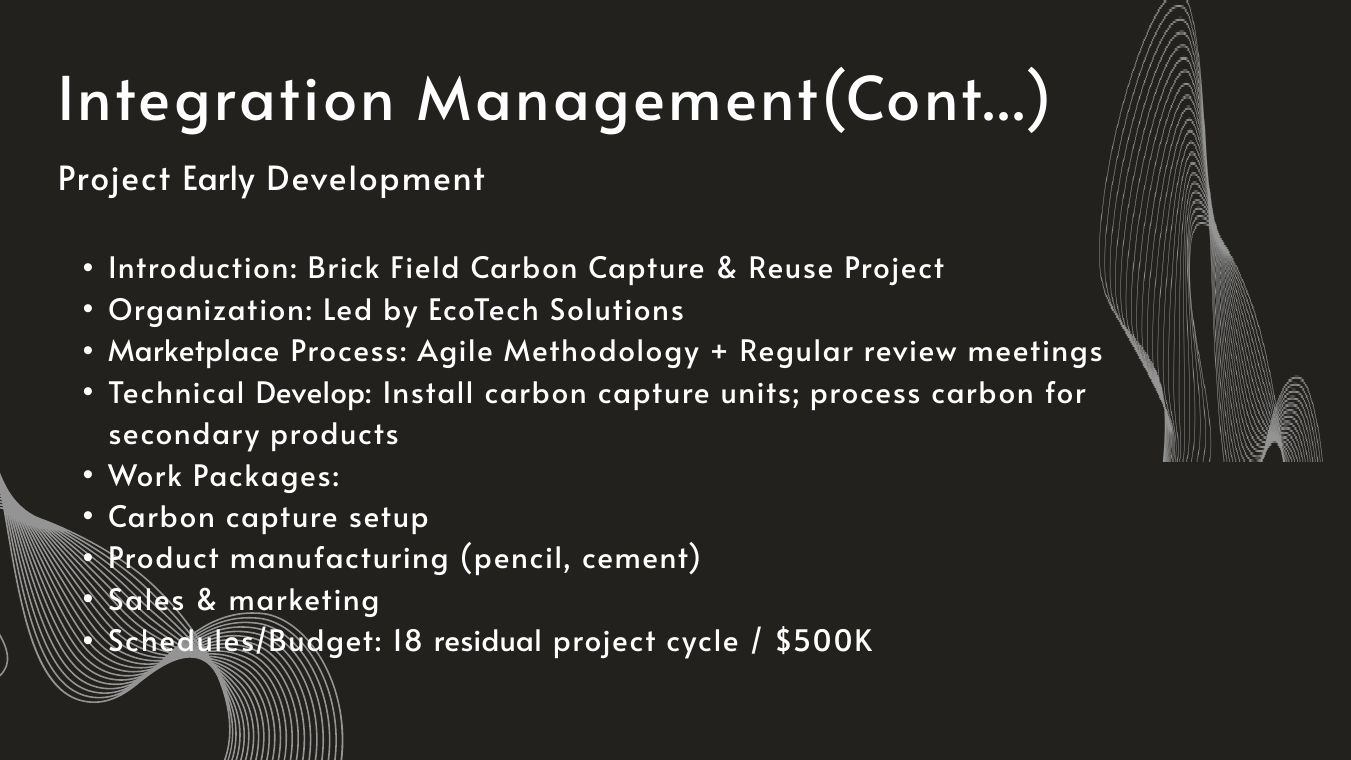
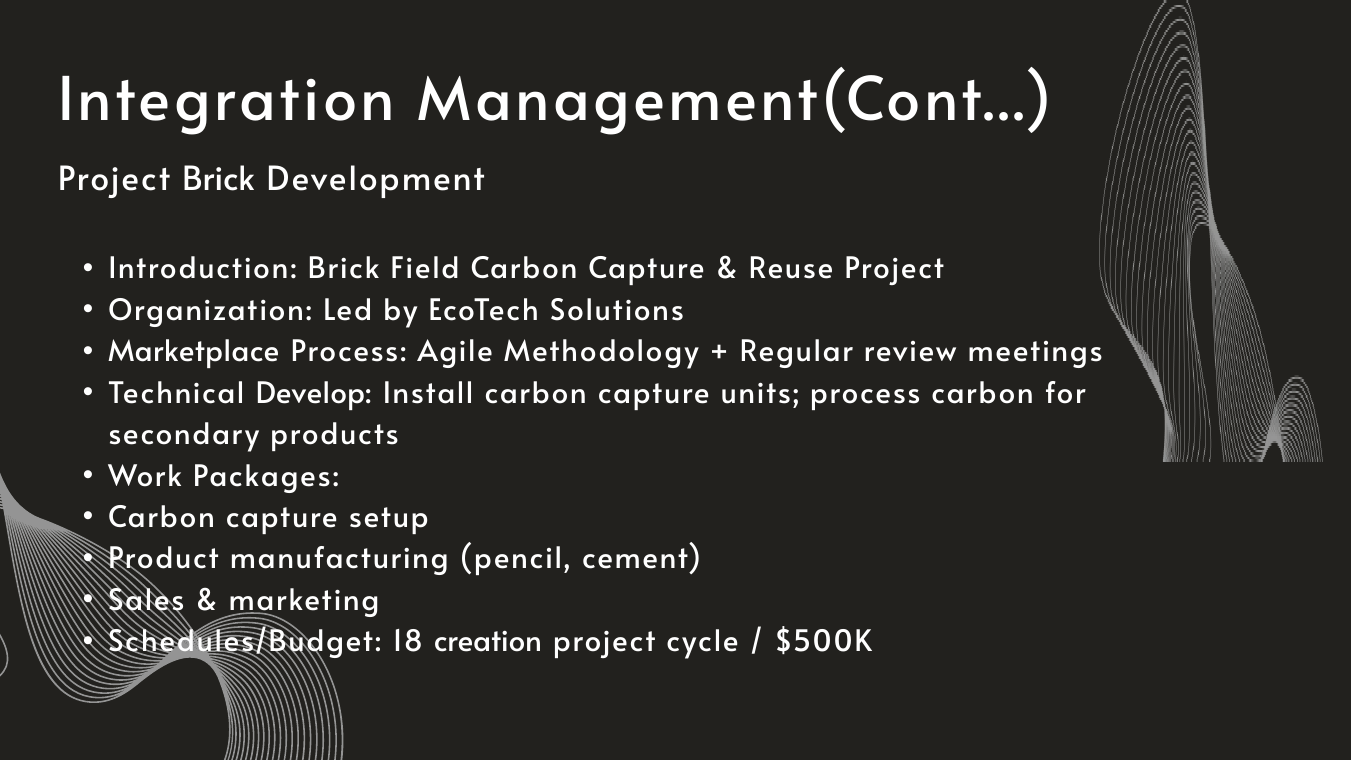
Project Early: Early -> Brick
residual: residual -> creation
